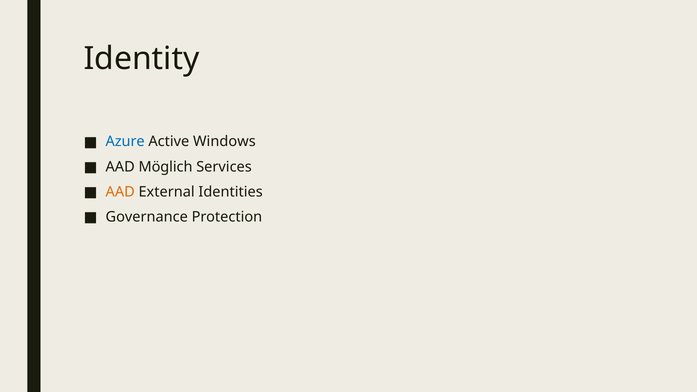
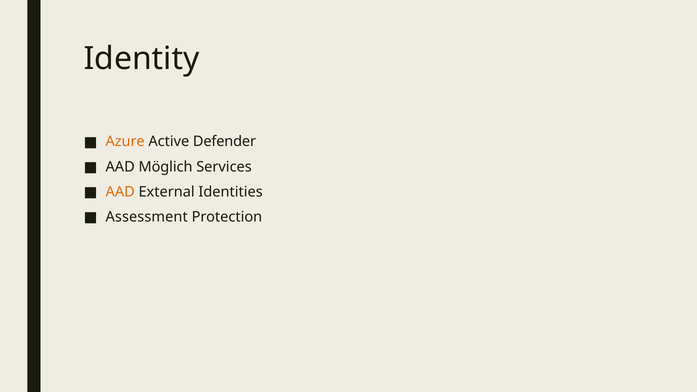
Azure colour: blue -> orange
Windows: Windows -> Defender
Governance: Governance -> Assessment
